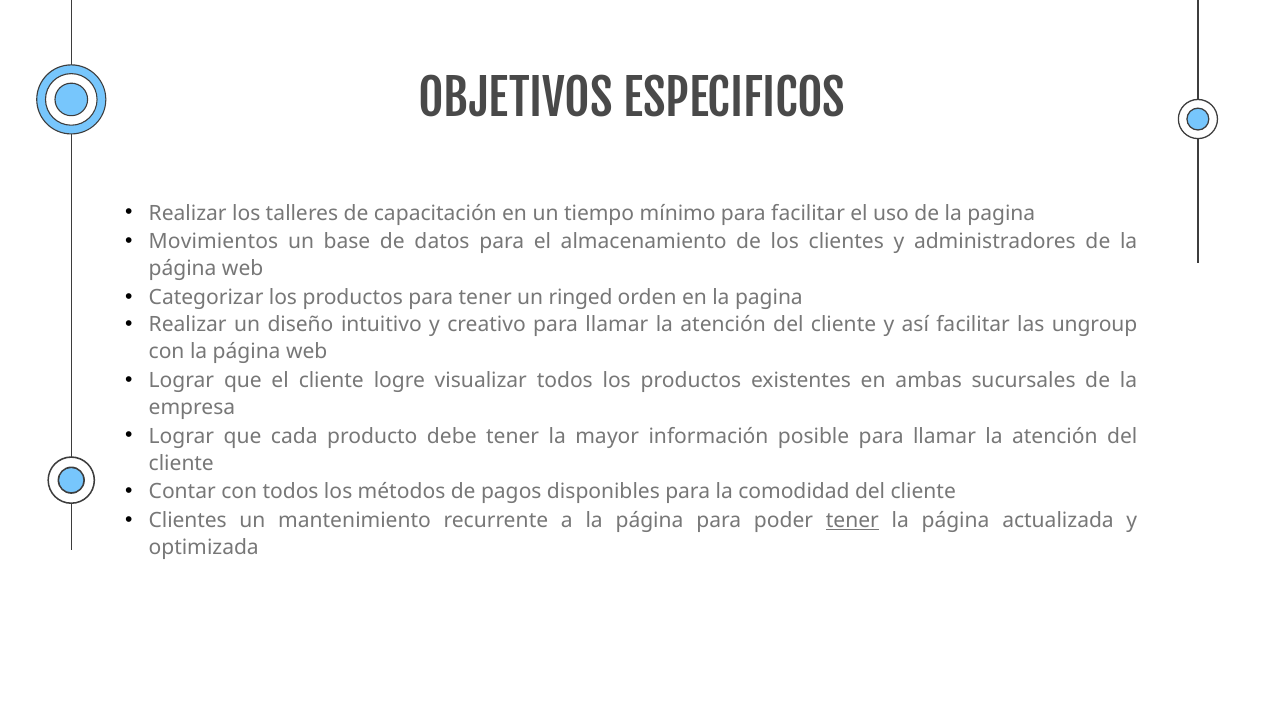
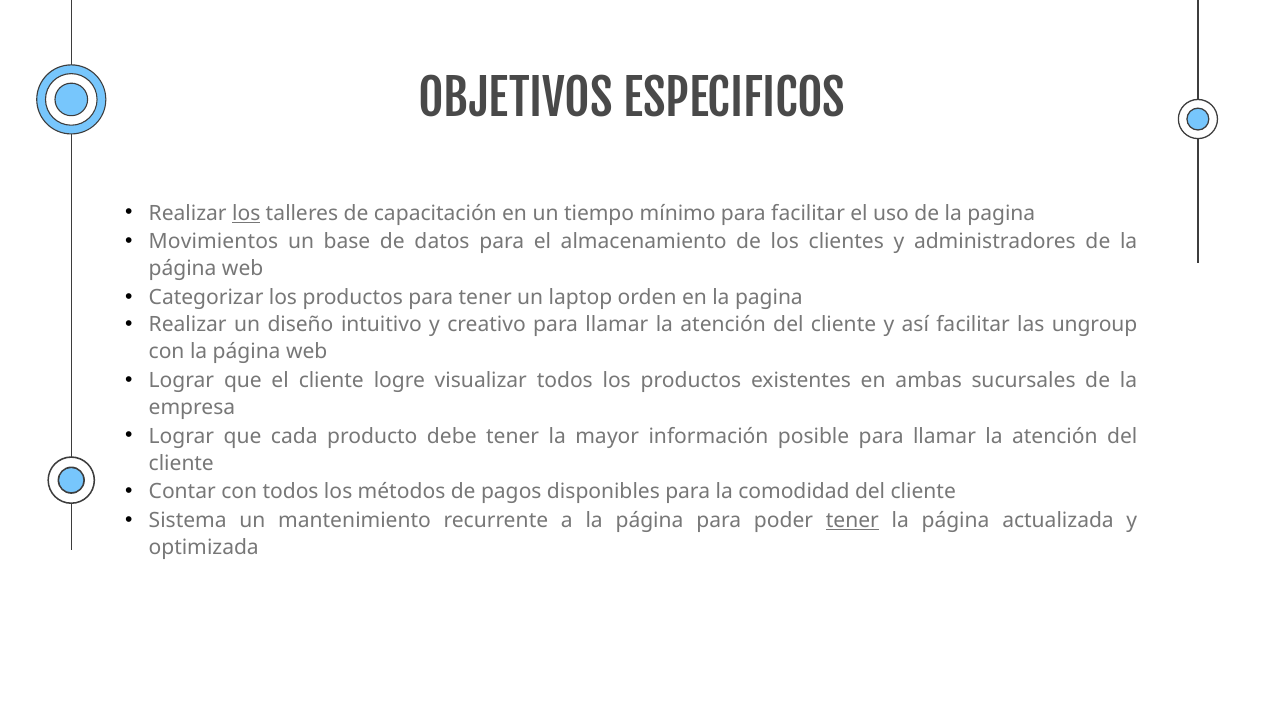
los at (246, 213) underline: none -> present
ringed: ringed -> laptop
Clientes at (188, 521): Clientes -> Sistema
